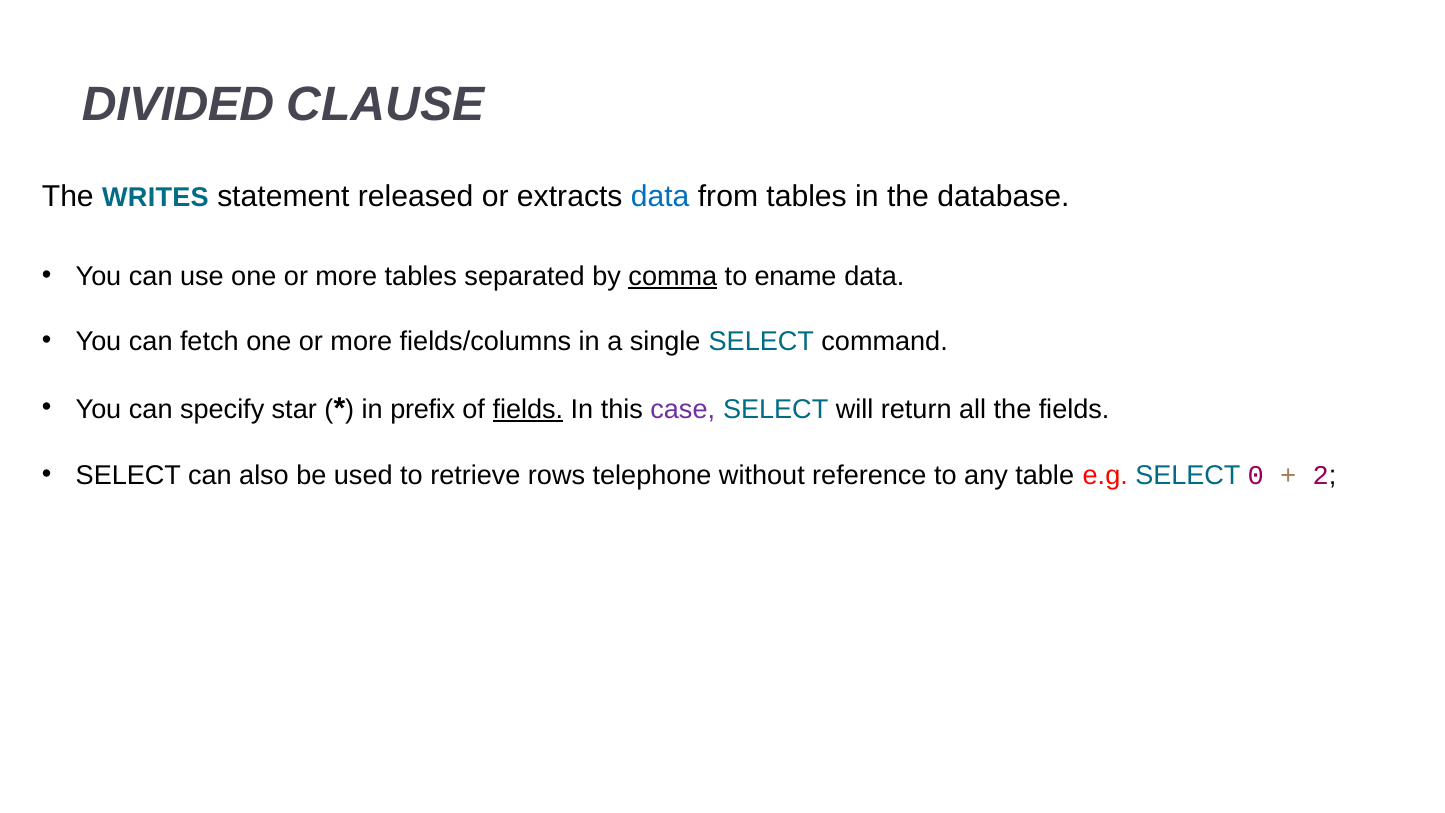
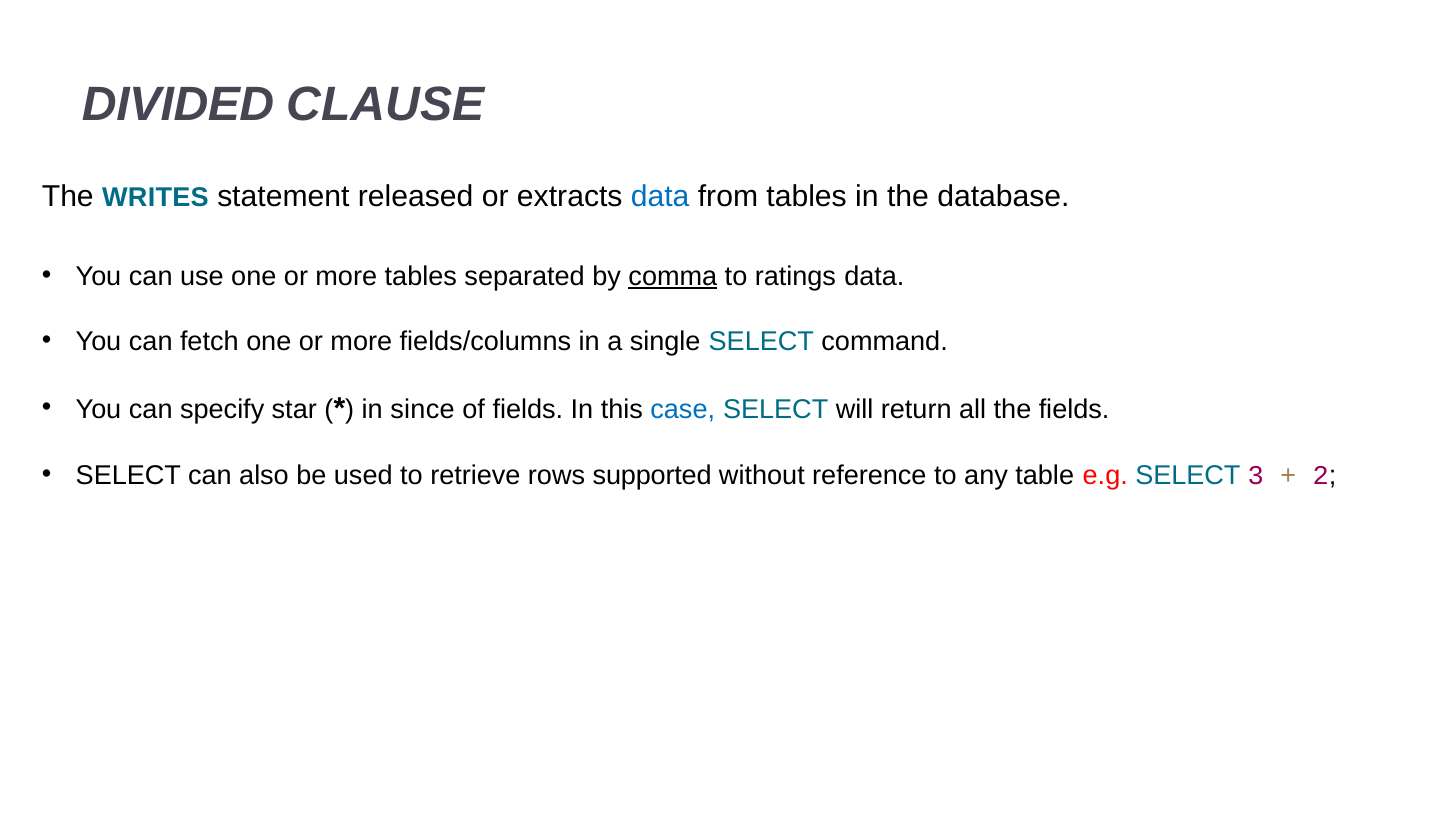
ename: ename -> ratings
prefix: prefix -> since
fields at (528, 409) underline: present -> none
case colour: purple -> blue
telephone: telephone -> supported
0: 0 -> 3
